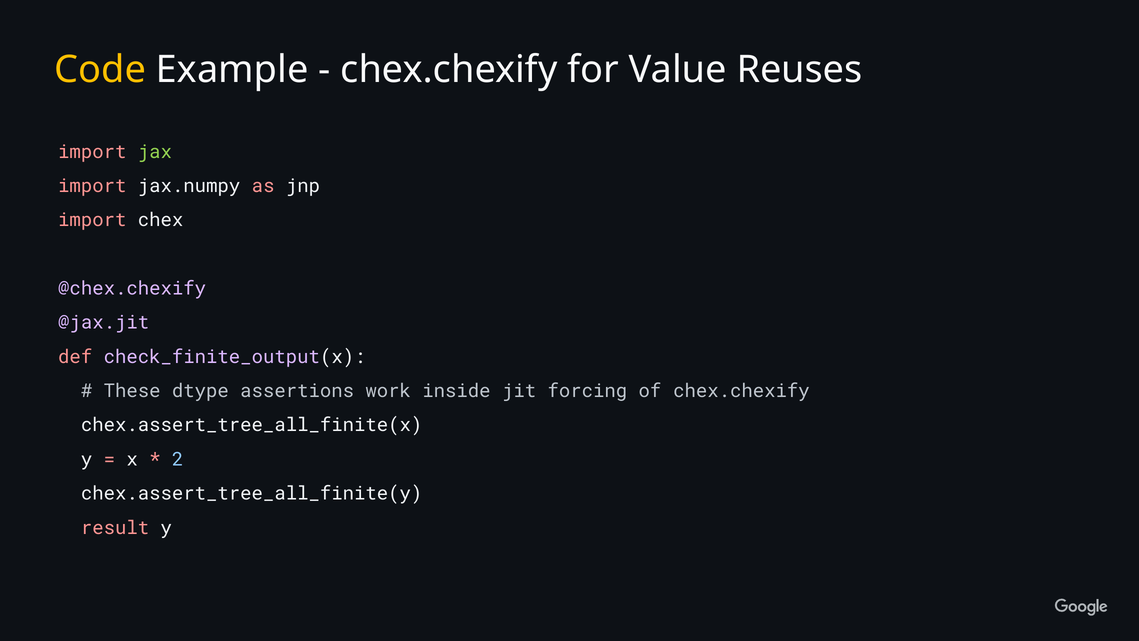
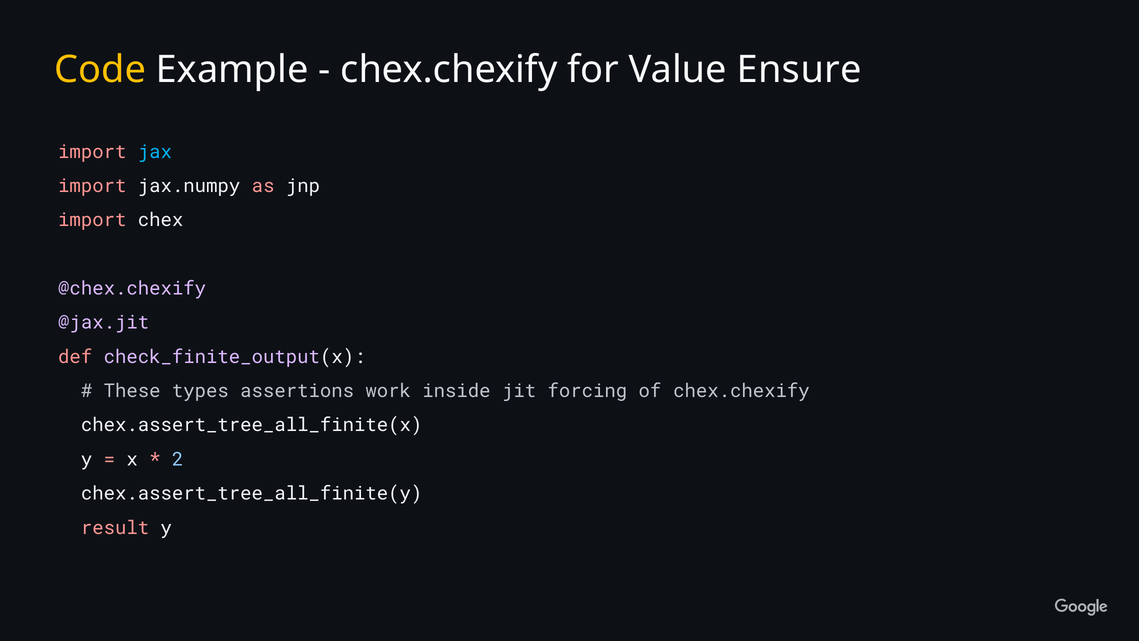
Reuses: Reuses -> Ensure
jax colour: light green -> light blue
dtype: dtype -> types
